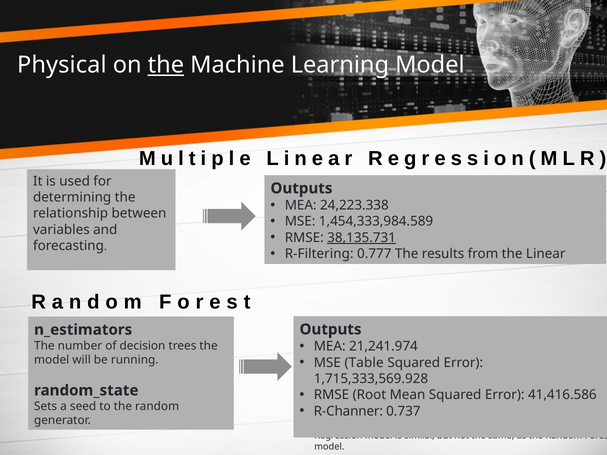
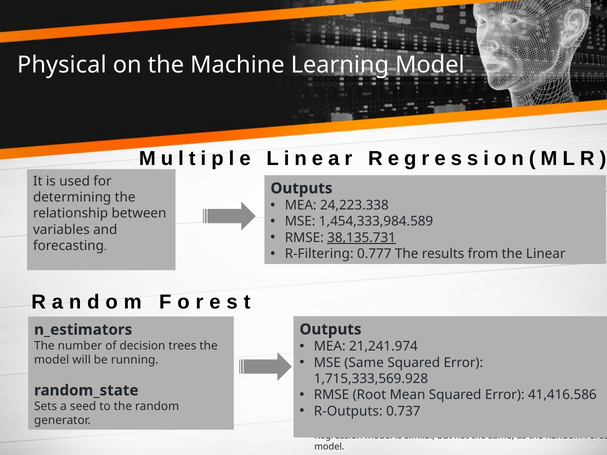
the at (166, 65) underline: present -> none
MSE Table: Table -> Same
R-Channer: R-Channer -> R-Outputs
